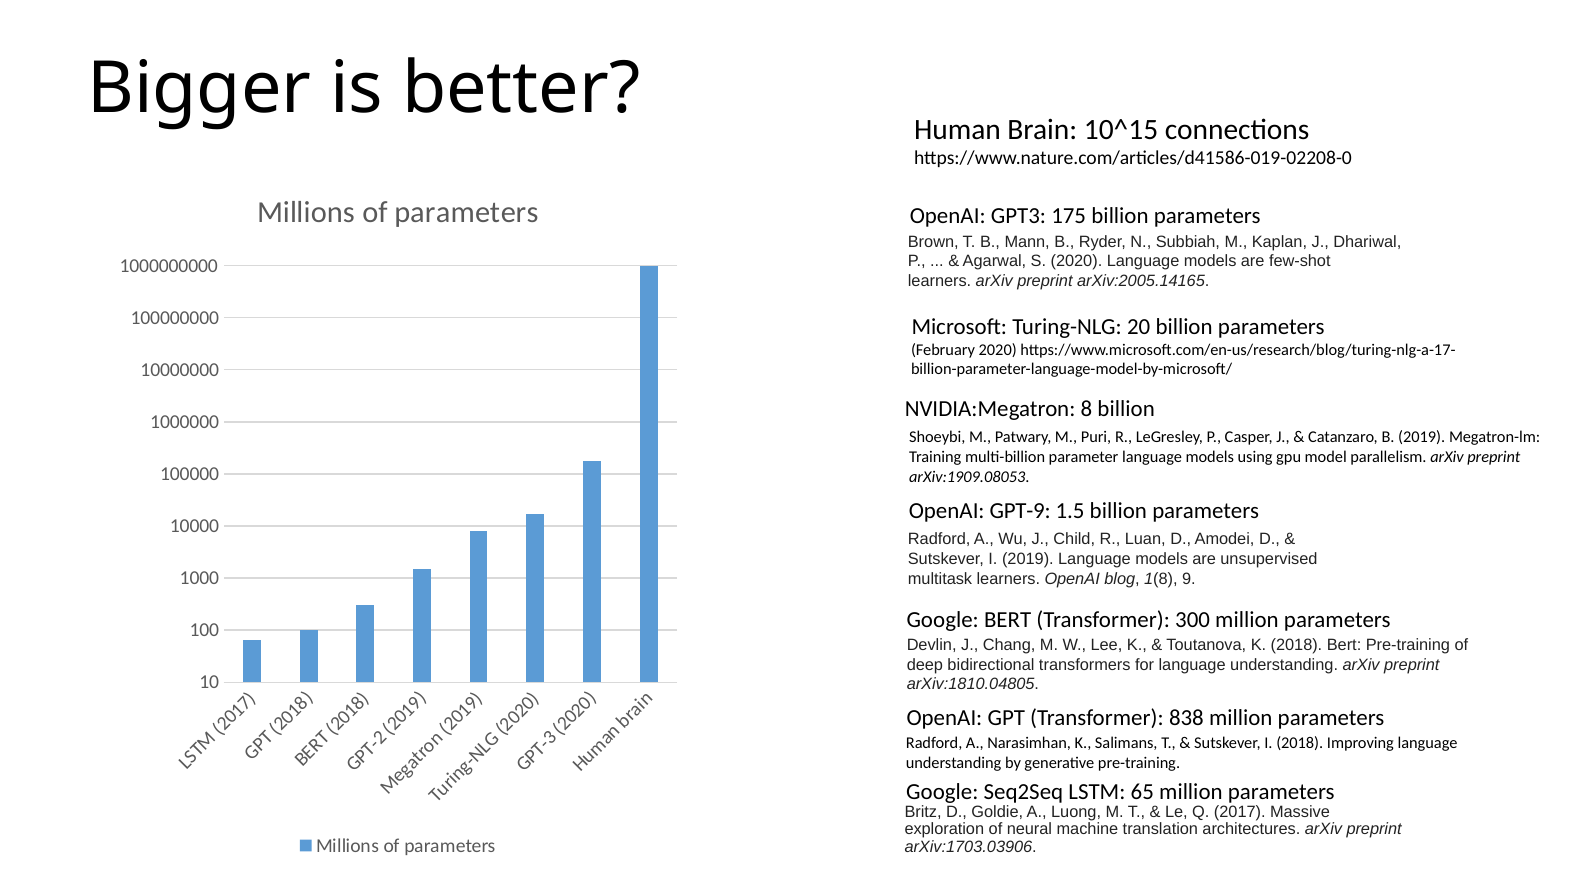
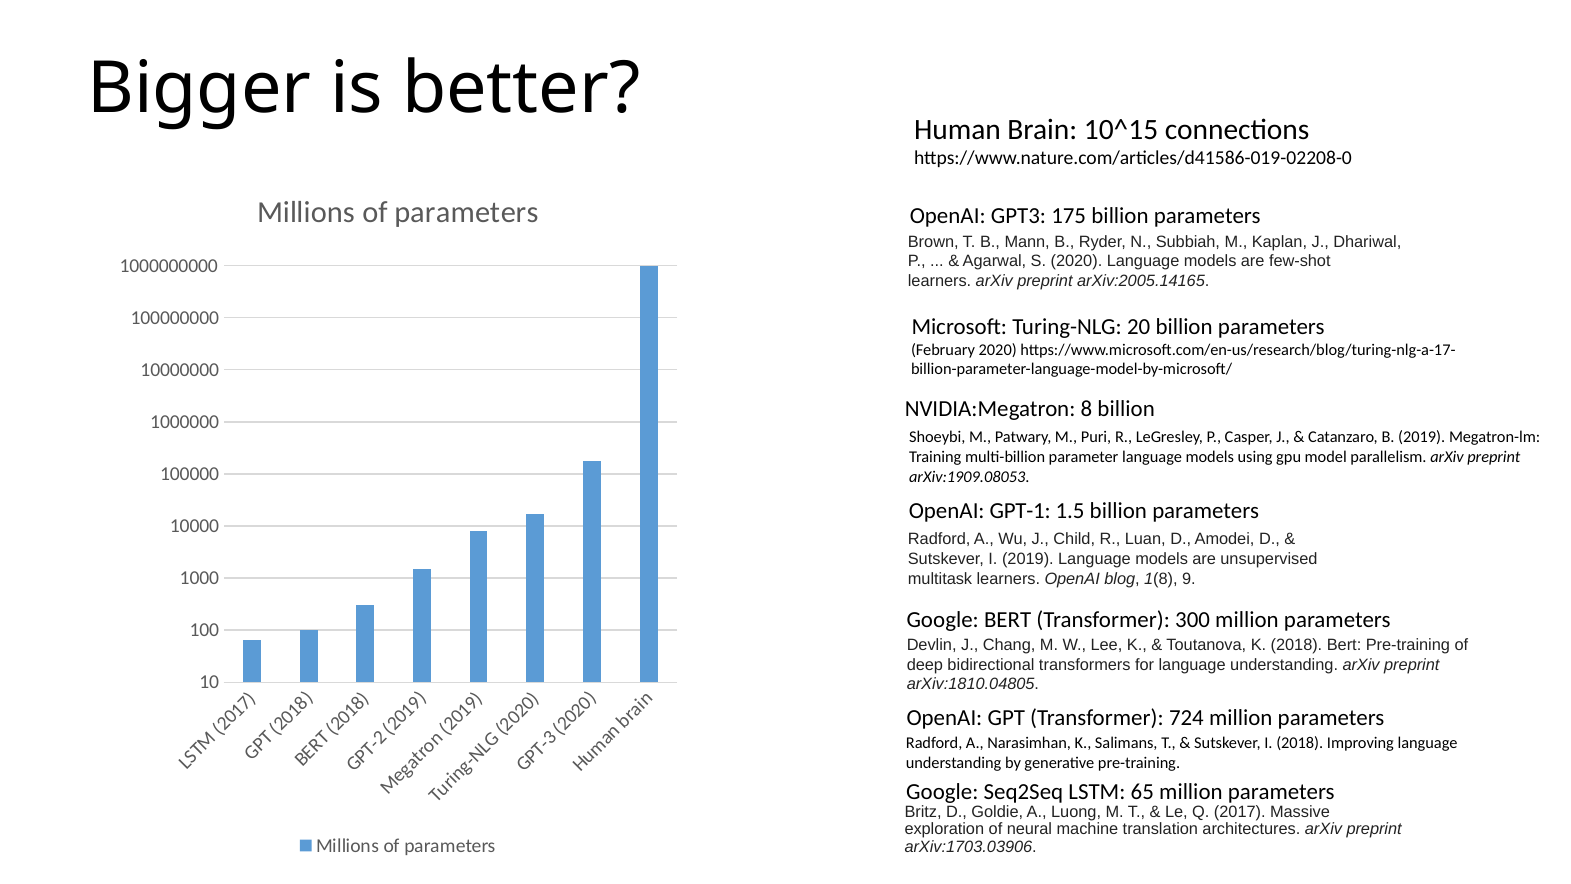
GPT-9: GPT-9 -> GPT-1
838: 838 -> 724
